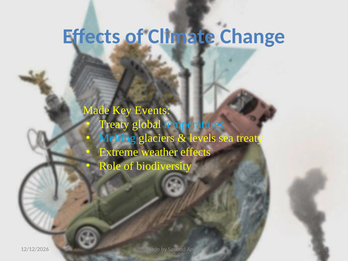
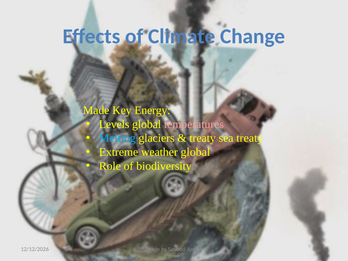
Events: Events -> Energy
Treaty at (114, 124): Treaty -> Levels
temperatures colour: light blue -> pink
levels at (203, 138): levels -> treaty
weather effects: effects -> global
